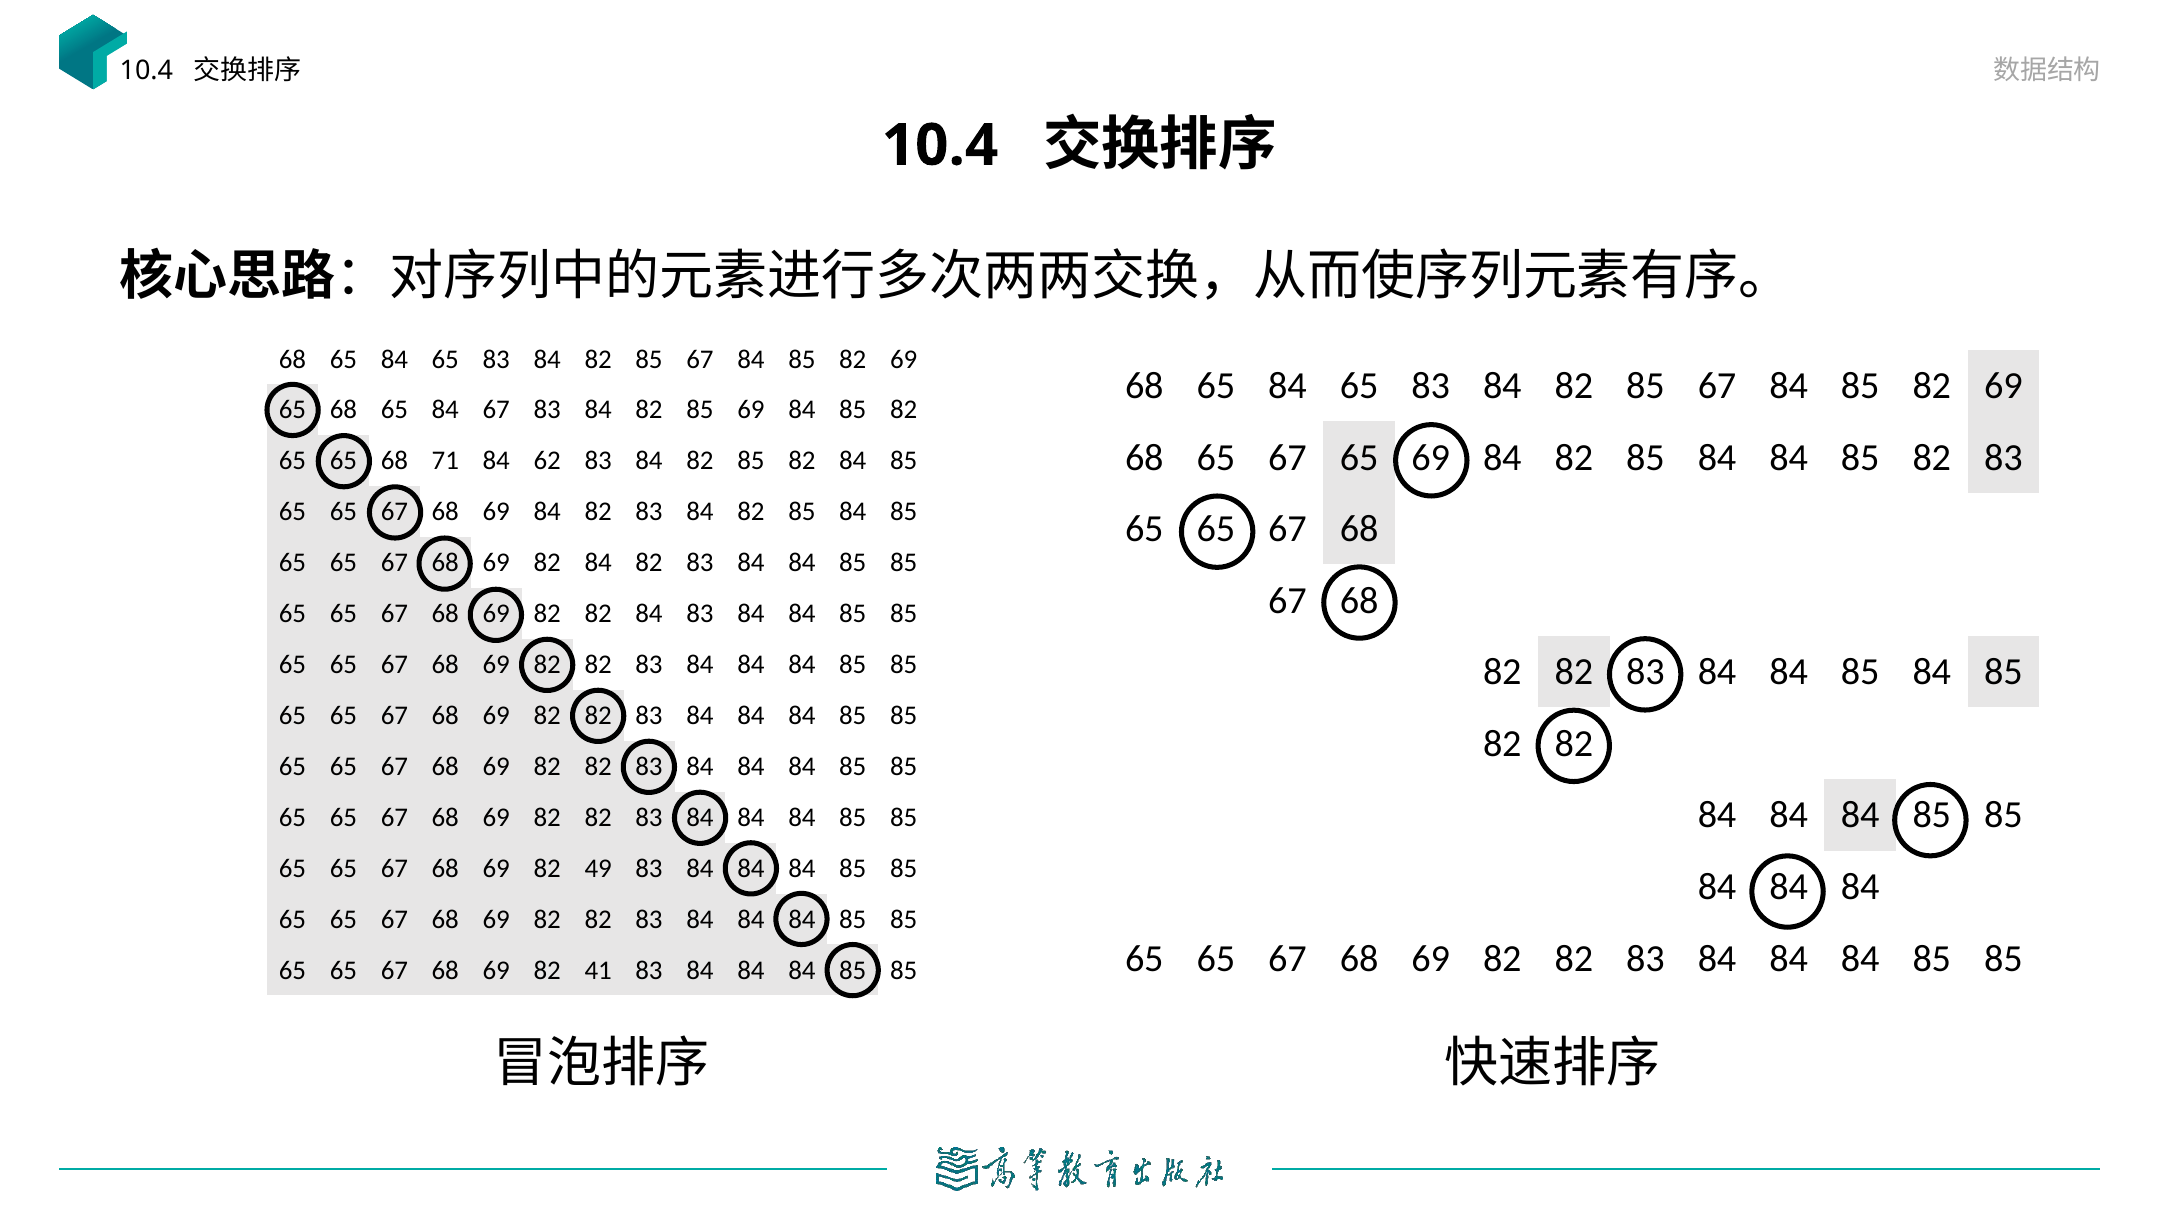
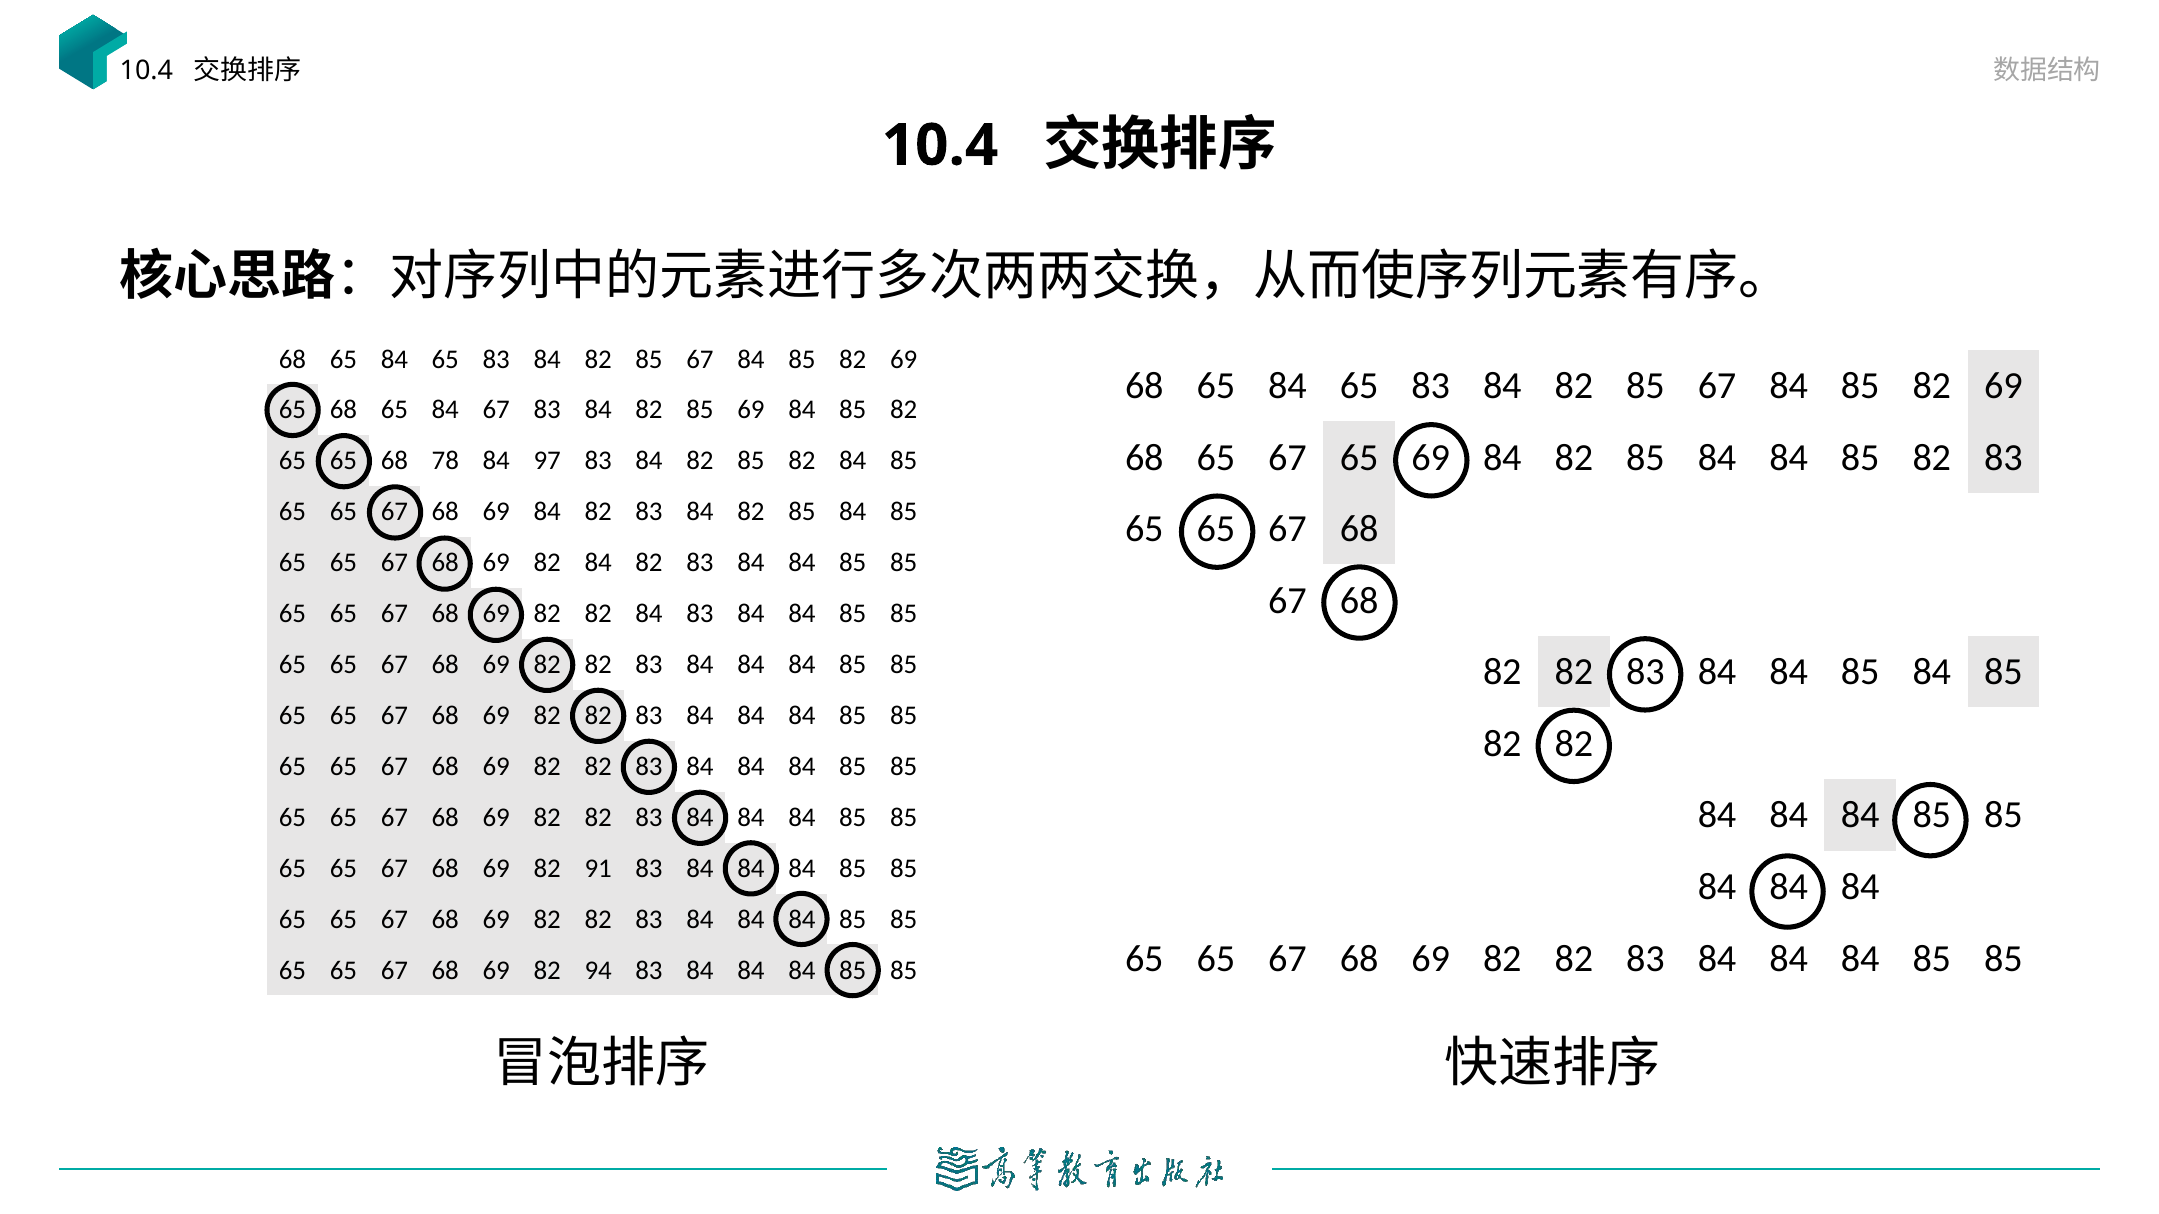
71: 71 -> 78
62: 62 -> 97
49: 49 -> 91
41: 41 -> 94
